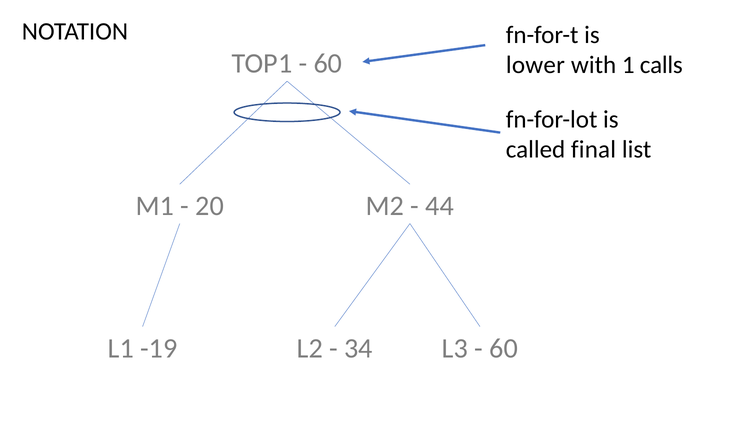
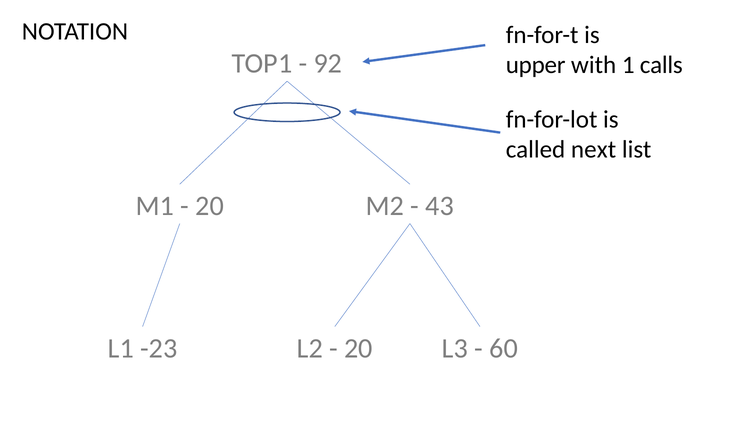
60 at (328, 63): 60 -> 92
lower: lower -> upper
final: final -> next
44: 44 -> 43
-19: -19 -> -23
34 at (358, 348): 34 -> 20
